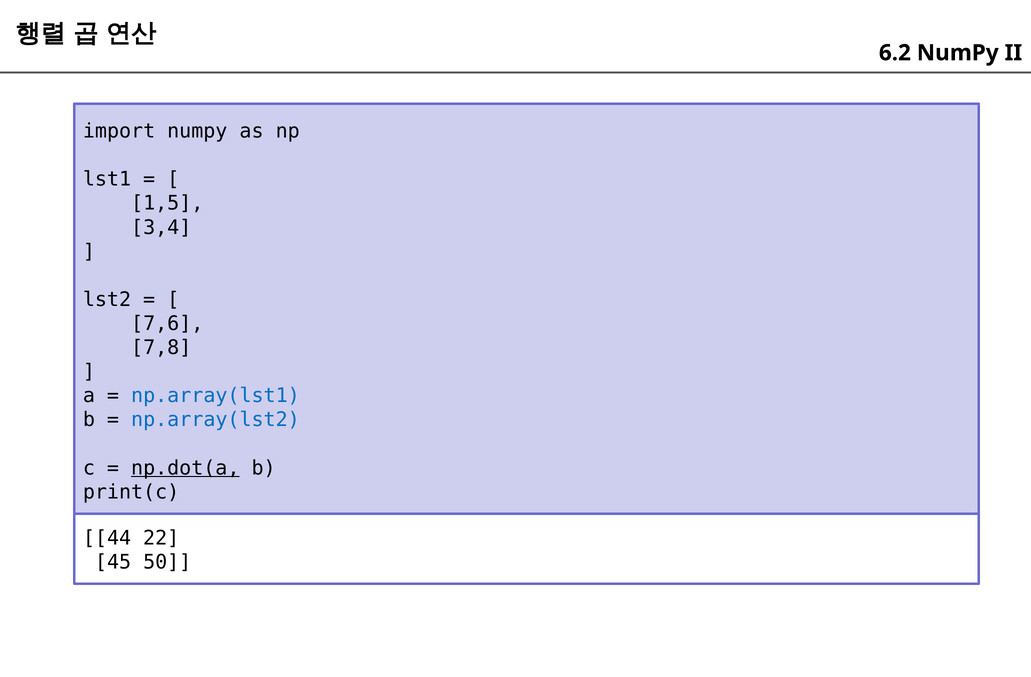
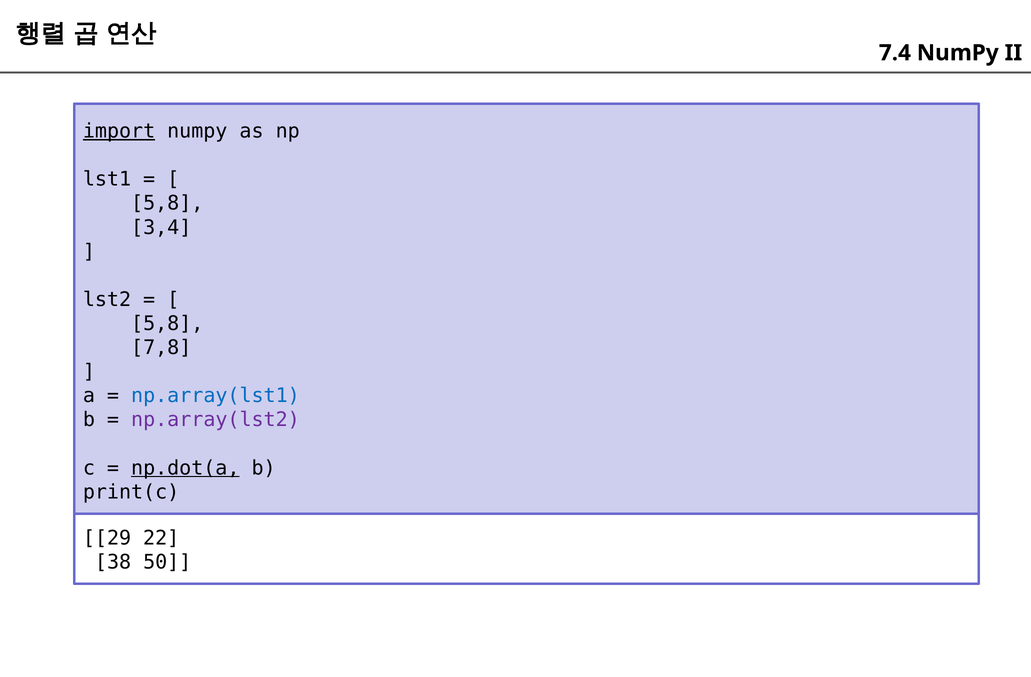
6.2: 6.2 -> 7.4
import underline: none -> present
1,5 at (167, 203): 1,5 -> 5,8
7,6 at (167, 324): 7,6 -> 5,8
np.array(lst2 colour: blue -> purple
44: 44 -> 29
45: 45 -> 38
